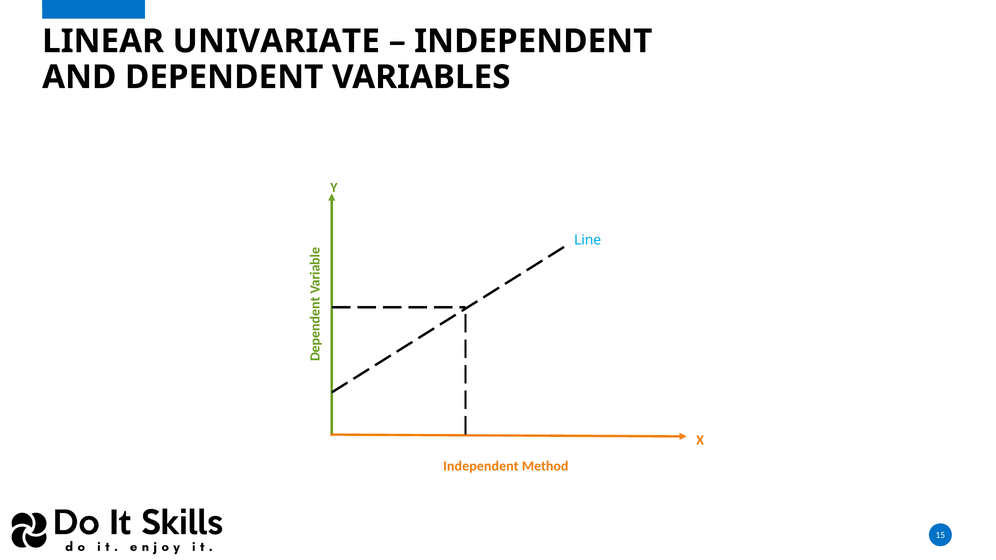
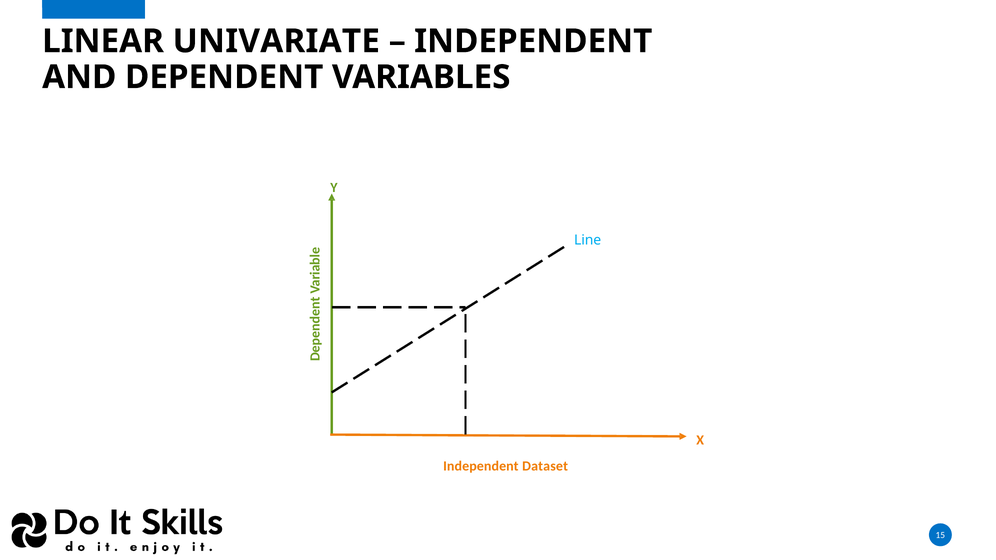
Method: Method -> Dataset
